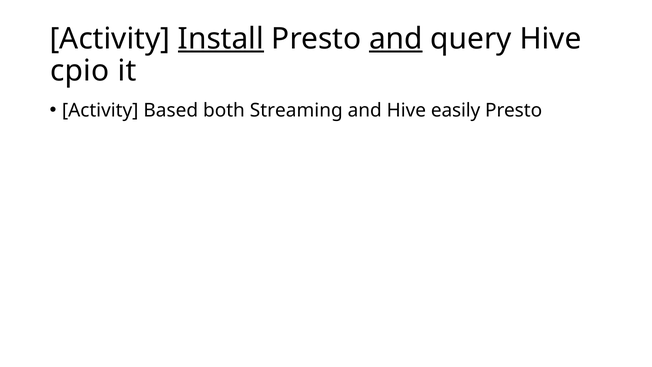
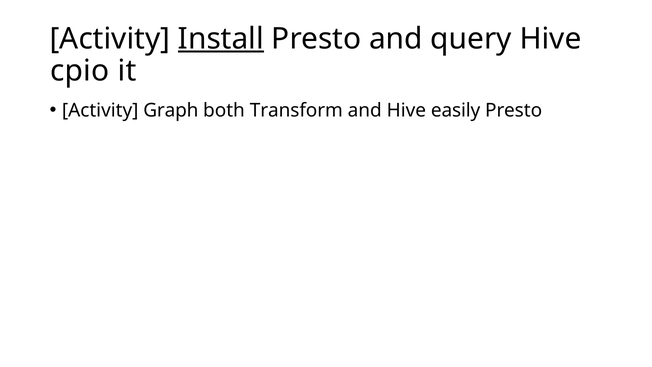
and at (396, 39) underline: present -> none
Based: Based -> Graph
Streaming: Streaming -> Transform
